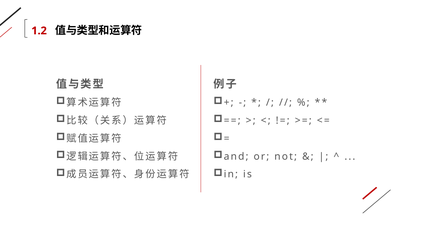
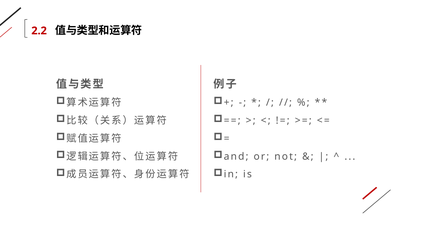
1.2: 1.2 -> 2.2
